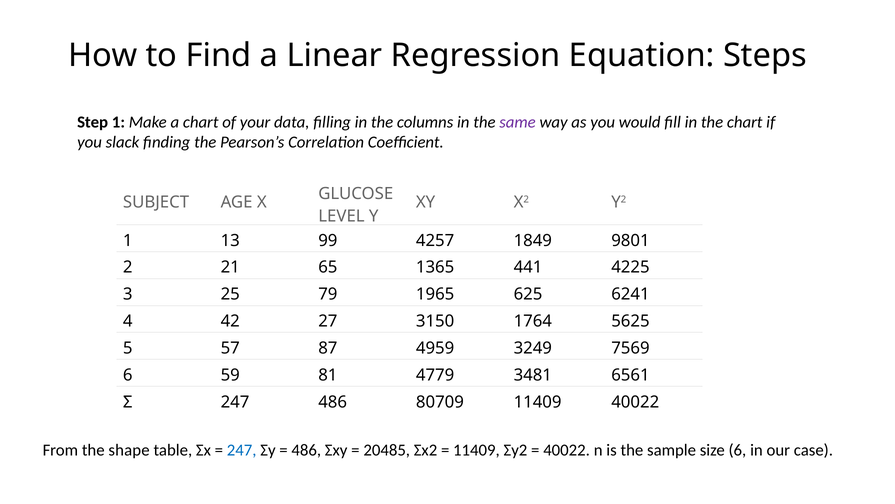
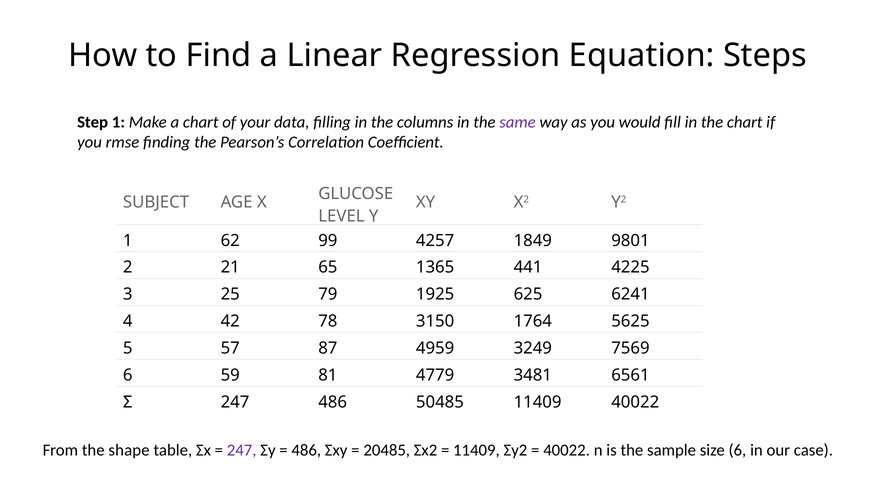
slack: slack -> rmse
13: 13 -> 62
1965: 1965 -> 1925
27: 27 -> 78
80709: 80709 -> 50485
247 at (242, 450) colour: blue -> purple
